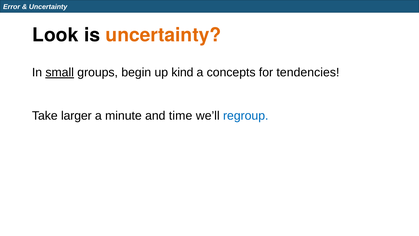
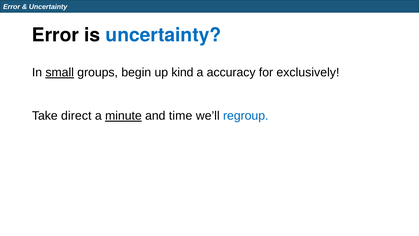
Look at (55, 35): Look -> Error
uncertainty at (163, 35) colour: orange -> blue
concepts: concepts -> accuracy
tendencies: tendencies -> exclusively
larger: larger -> direct
minute underline: none -> present
